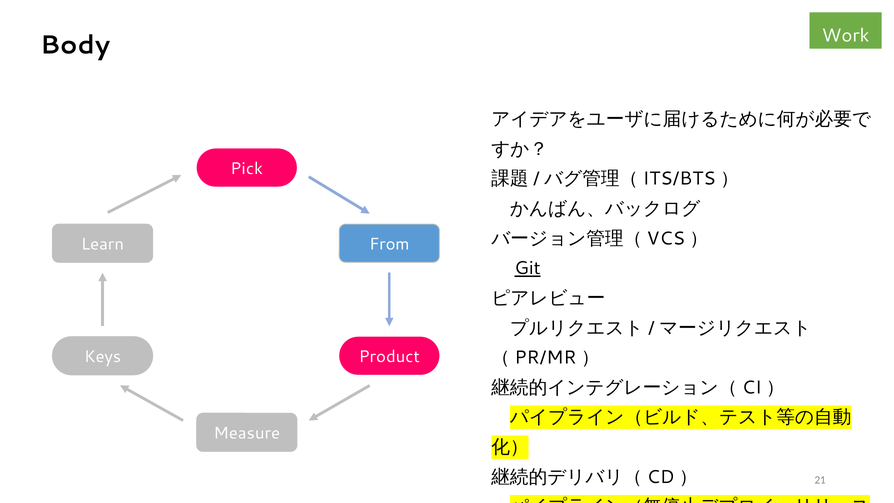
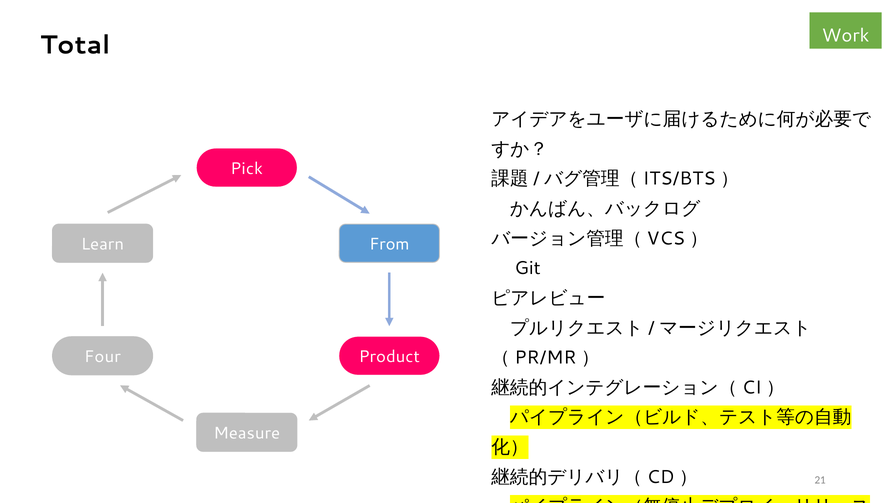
Body: Body -> Total
Git underline: present -> none
Keys: Keys -> Four
